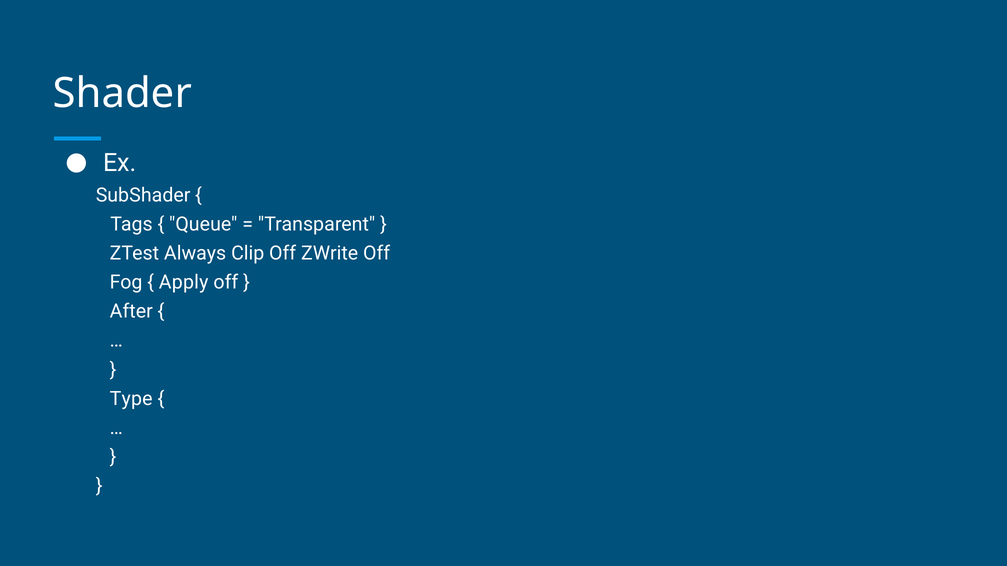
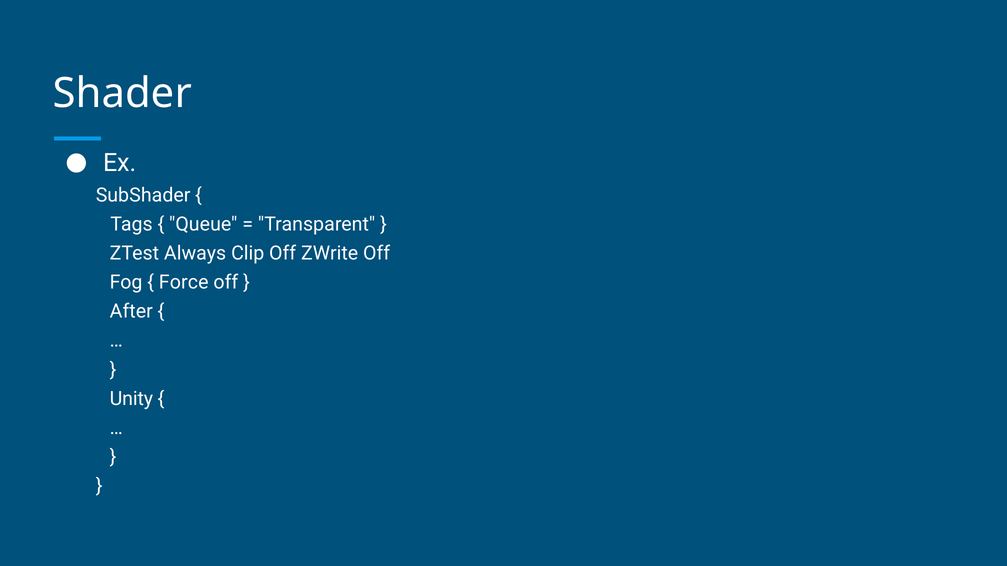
Apply: Apply -> Force
Type: Type -> Unity
